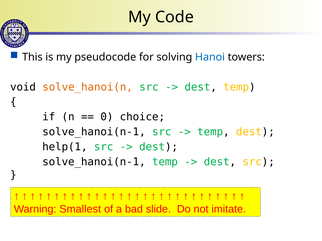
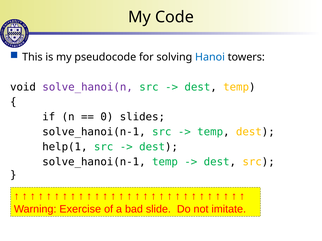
solve_hanoi(n colour: orange -> purple
choice: choice -> slides
Smallest: Smallest -> Exercise
